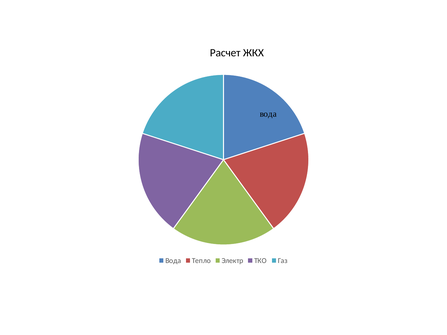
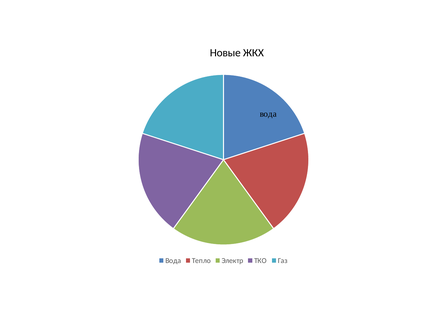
Расчет: Расчет -> Новые
